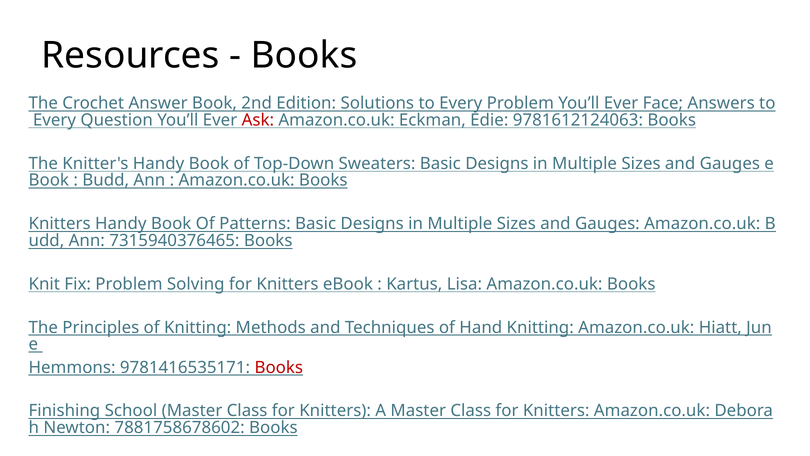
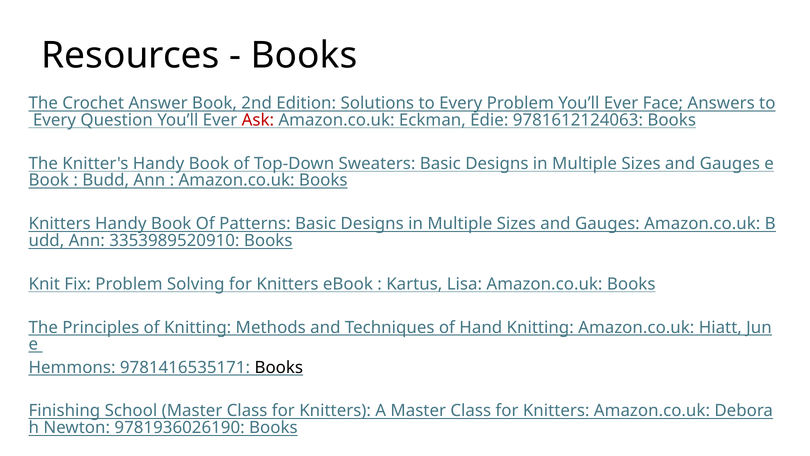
7315940376465: 7315940376465 -> 3353989520910
Books at (279, 367) colour: red -> black
7881758678602: 7881758678602 -> 9781936026190
